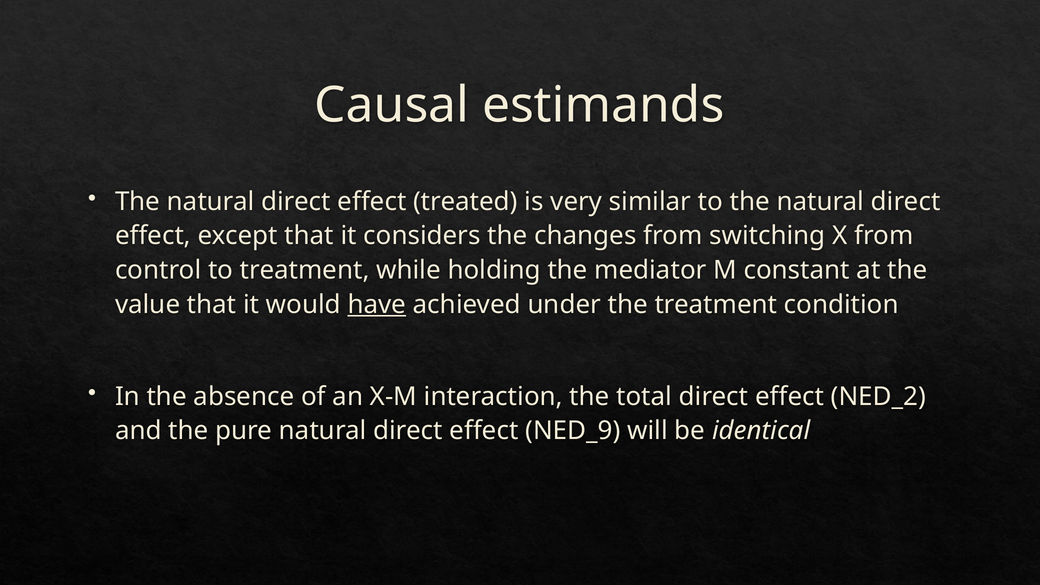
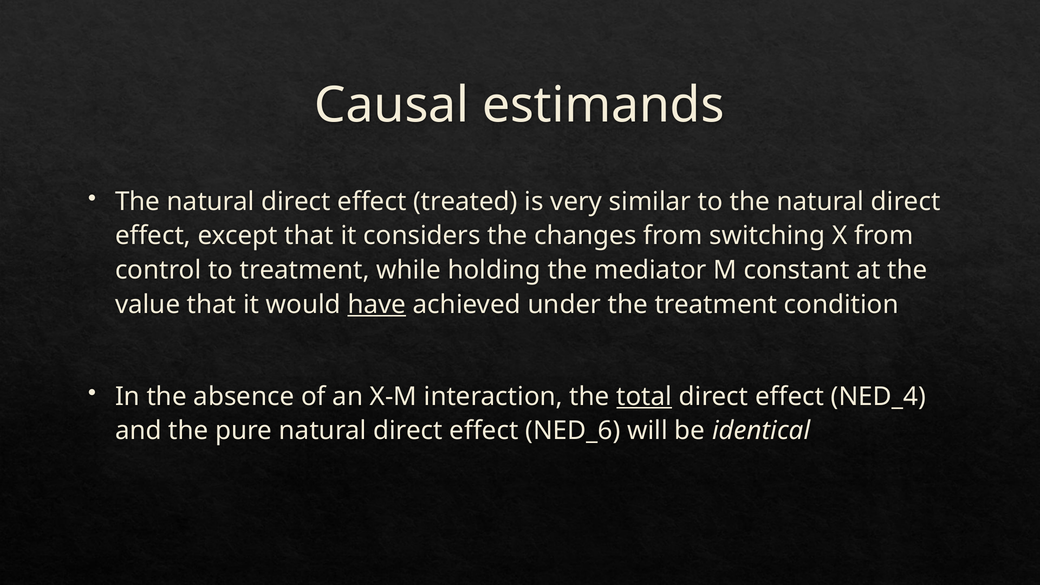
total underline: none -> present
NED_2: NED_2 -> NED_4
NED_9: NED_9 -> NED_6
